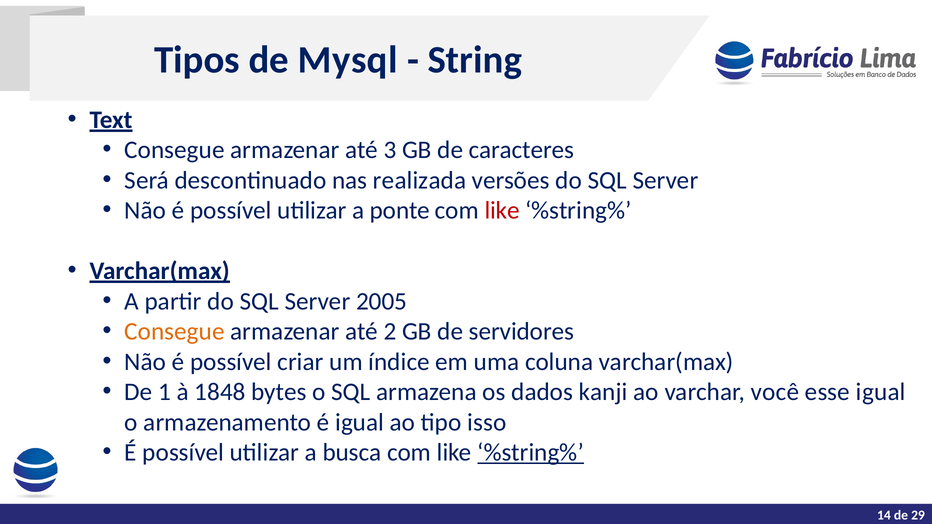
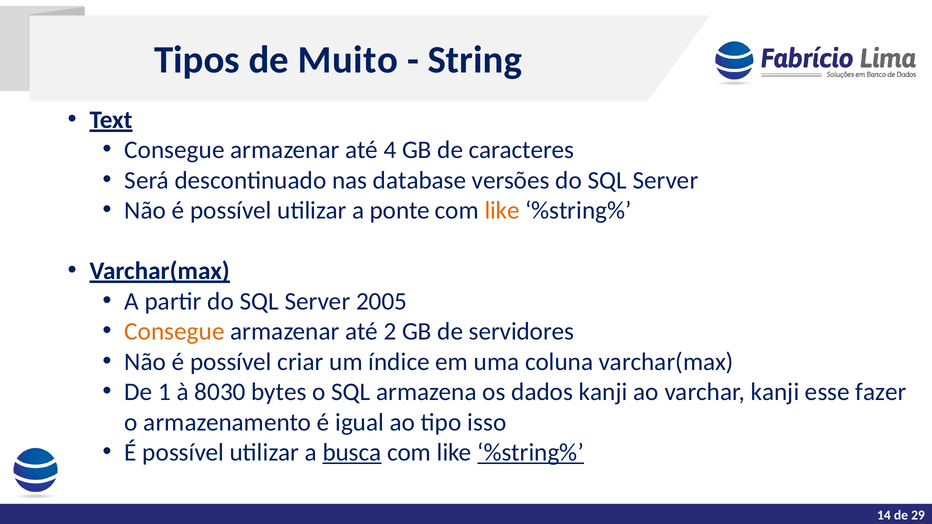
Mysql: Mysql -> Muito
3: 3 -> 4
realizada: realizada -> database
like at (502, 211) colour: red -> orange
1848: 1848 -> 8030
varchar você: você -> kanji
esse igual: igual -> fazer
busca underline: none -> present
